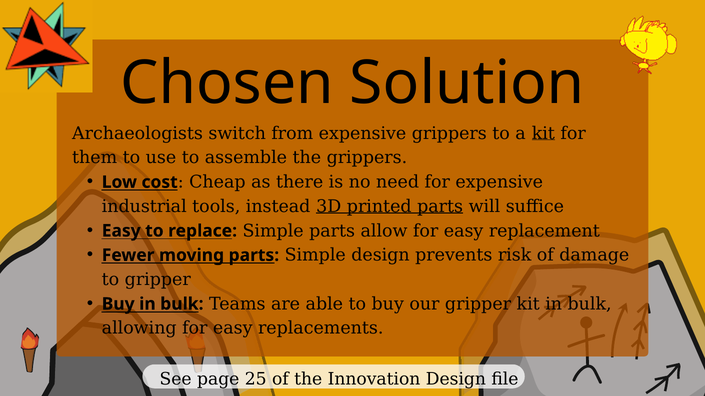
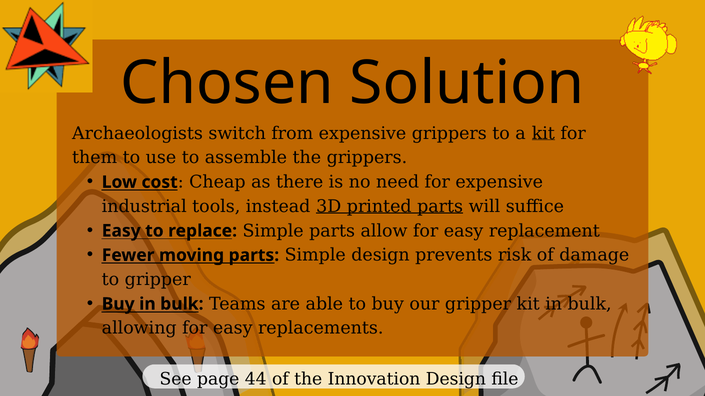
25: 25 -> 44
